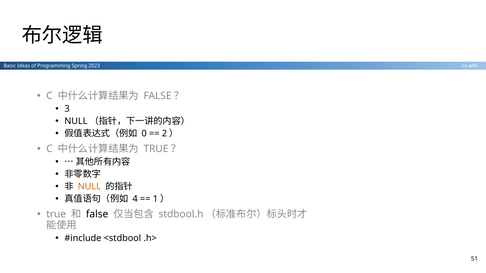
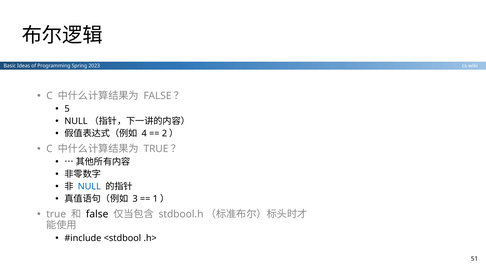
3: 3 -> 5
0: 0 -> 4
NULL colour: orange -> blue
4: 4 -> 3
